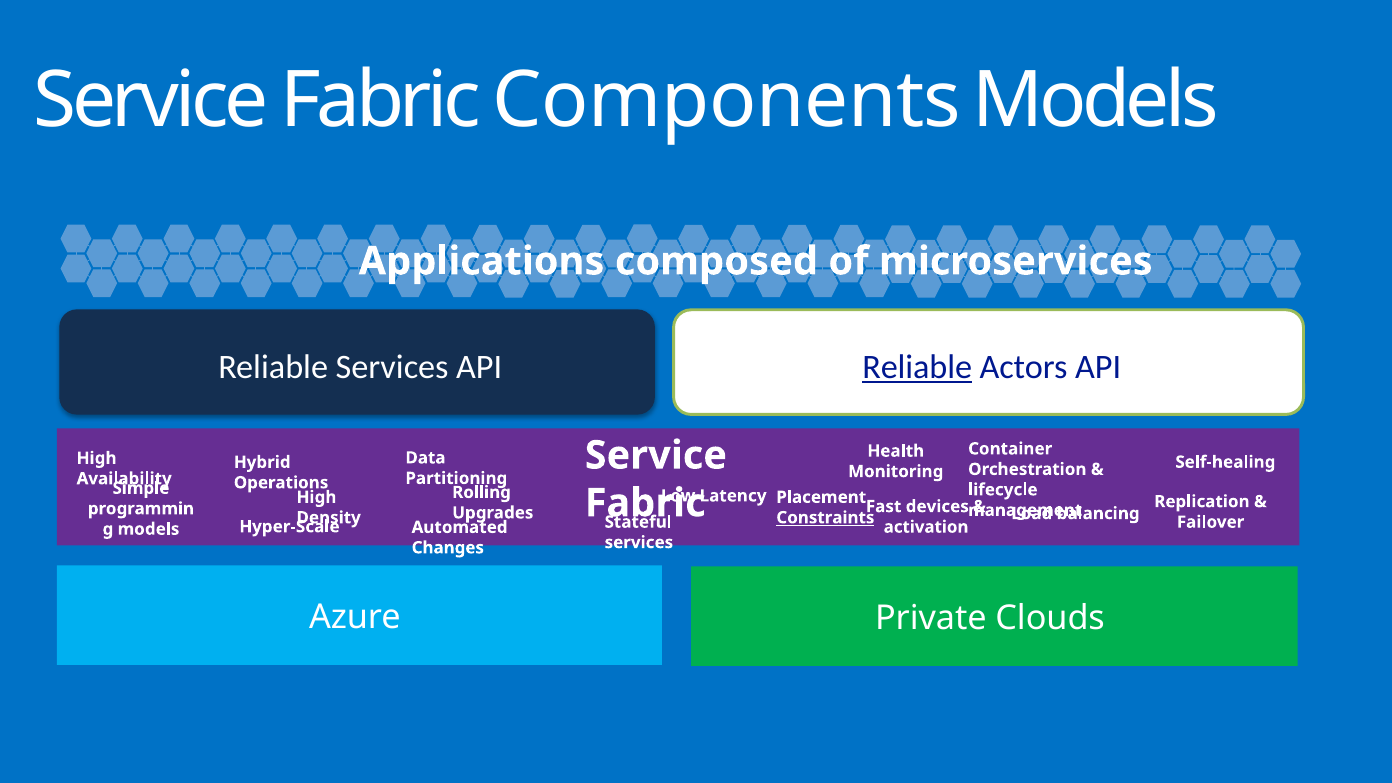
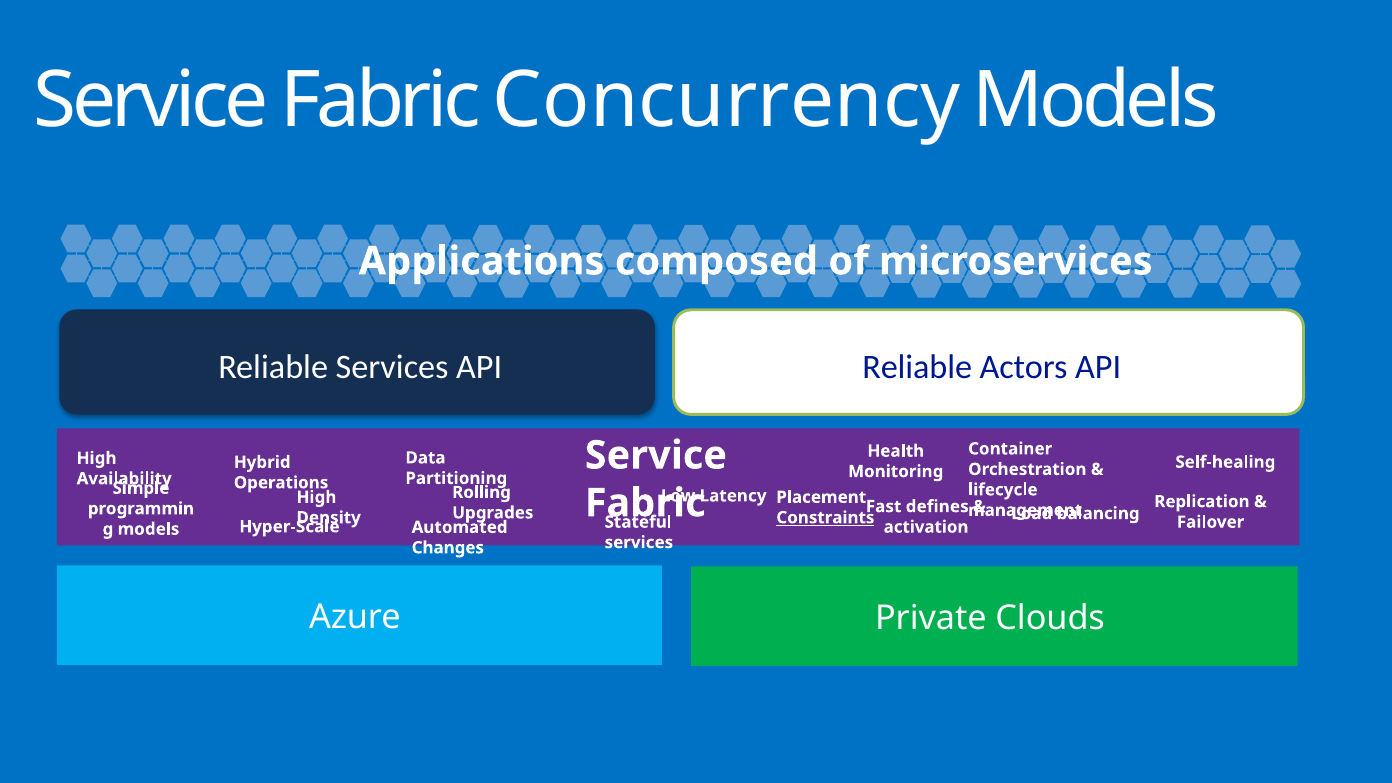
Components: Components -> Concurrency
Reliable at (917, 368) underline: present -> none
devices: devices -> defines
